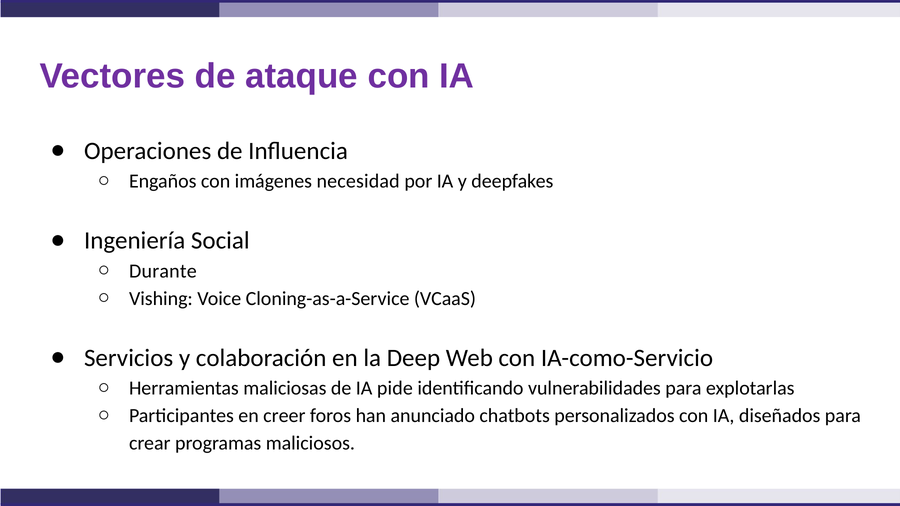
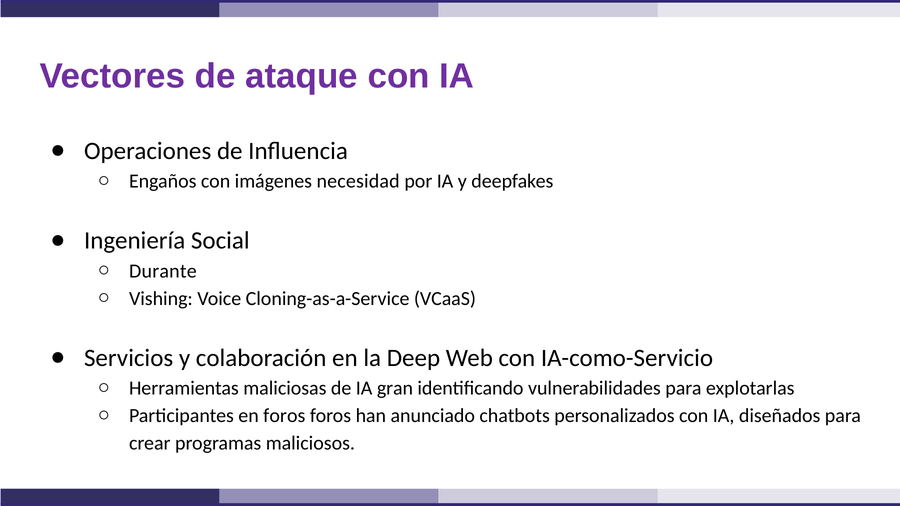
pide: pide -> gran
en creer: creer -> foros
